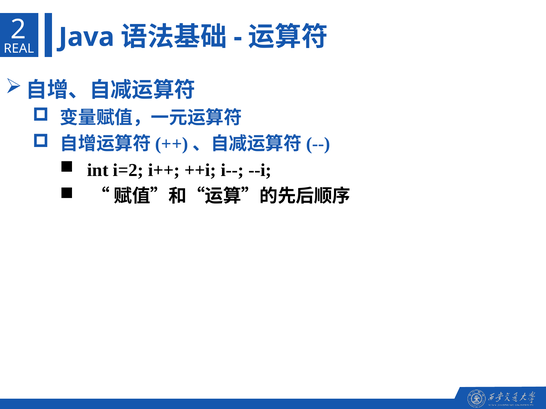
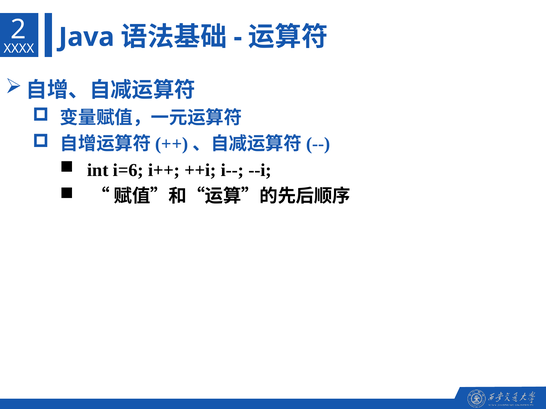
REAL: REAL -> XXXX
i=2: i=2 -> i=6
